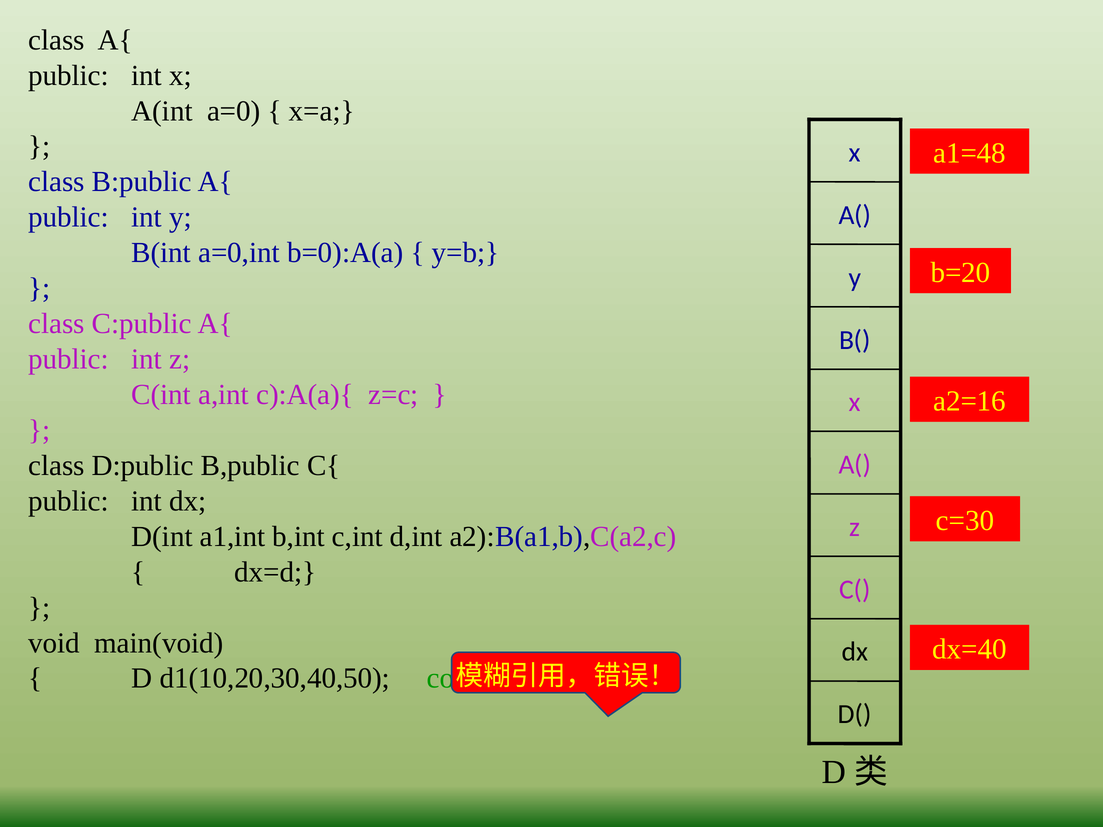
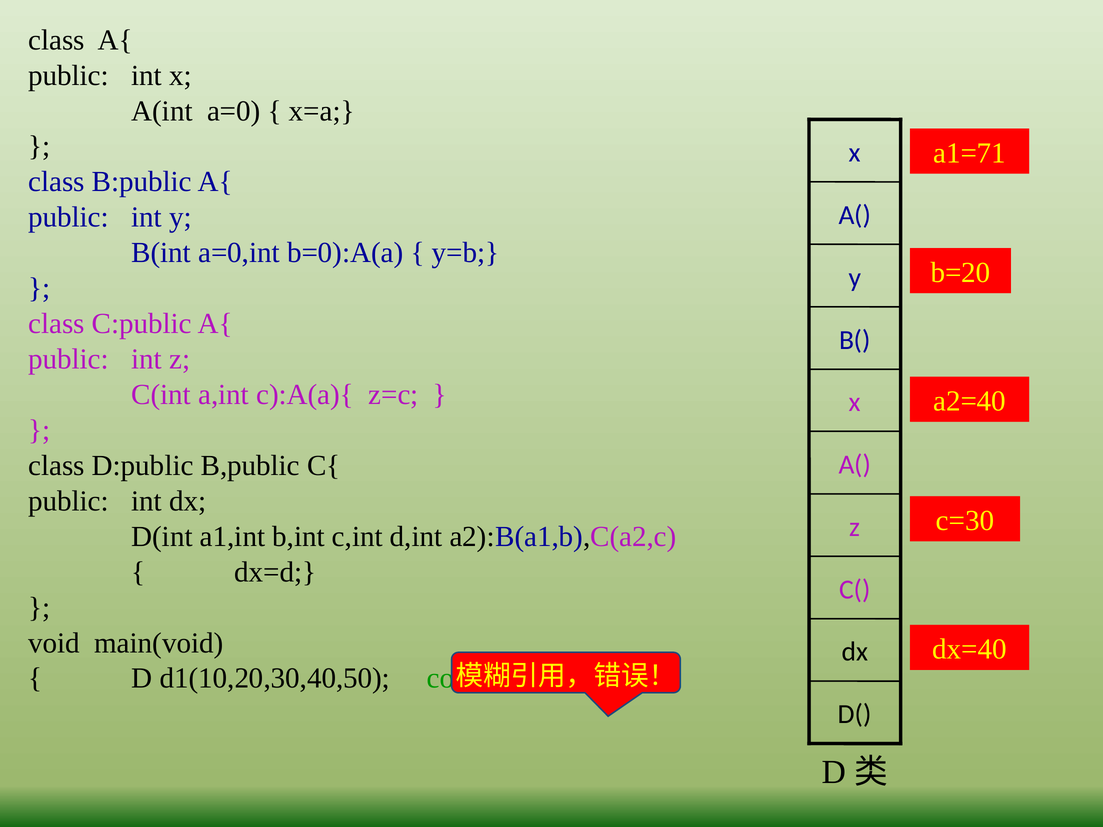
a1=48: a1=48 -> a1=71
a2=16: a2=16 -> a2=40
